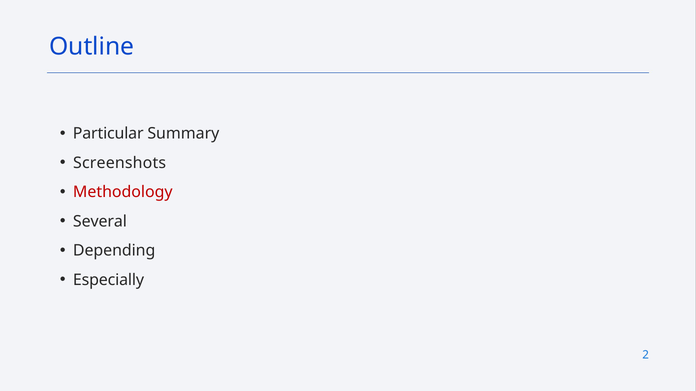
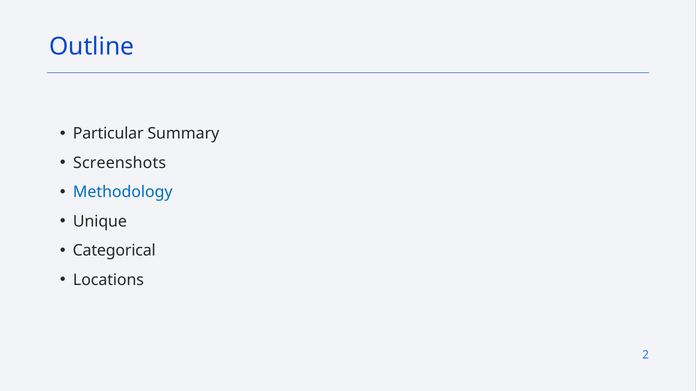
Methodology colour: red -> blue
Several: Several -> Unique
Depending: Depending -> Categorical
Especially: Especially -> Locations
